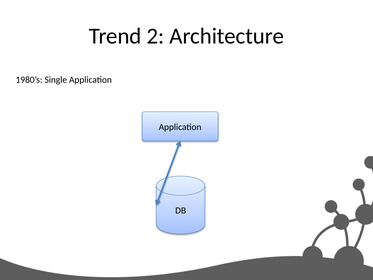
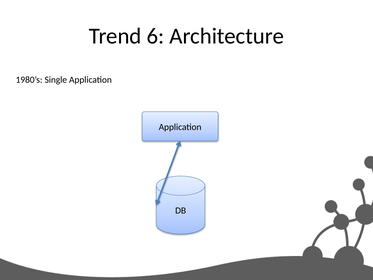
2: 2 -> 6
